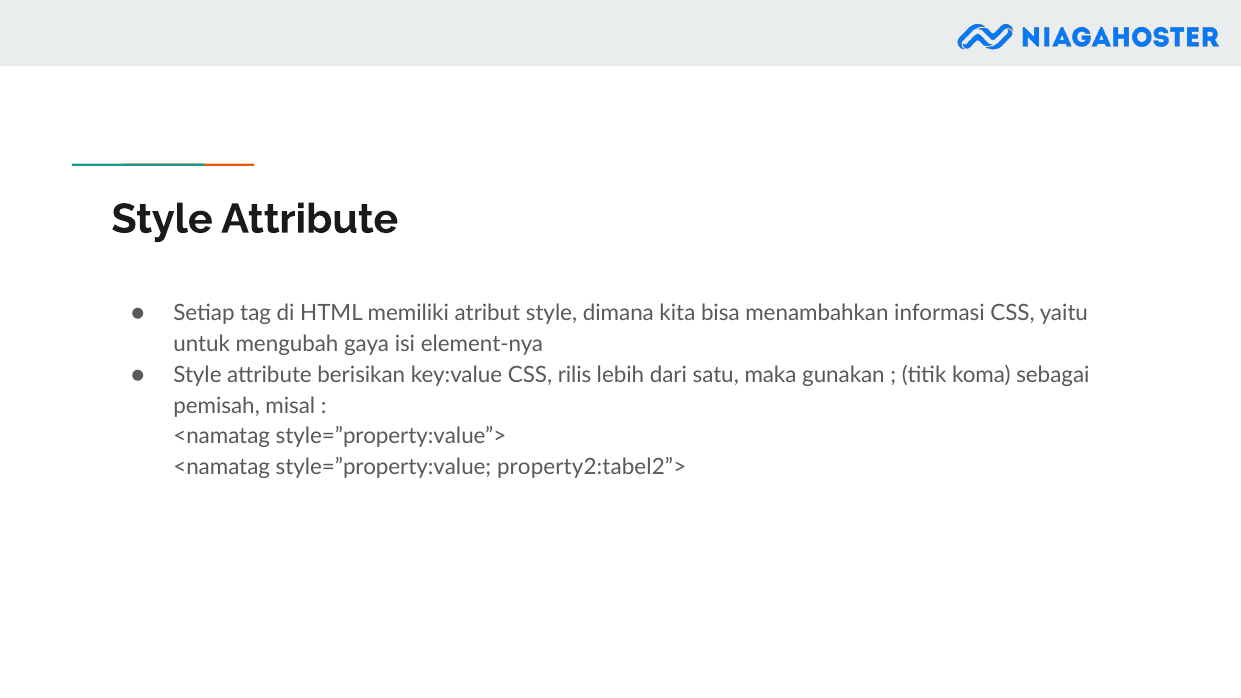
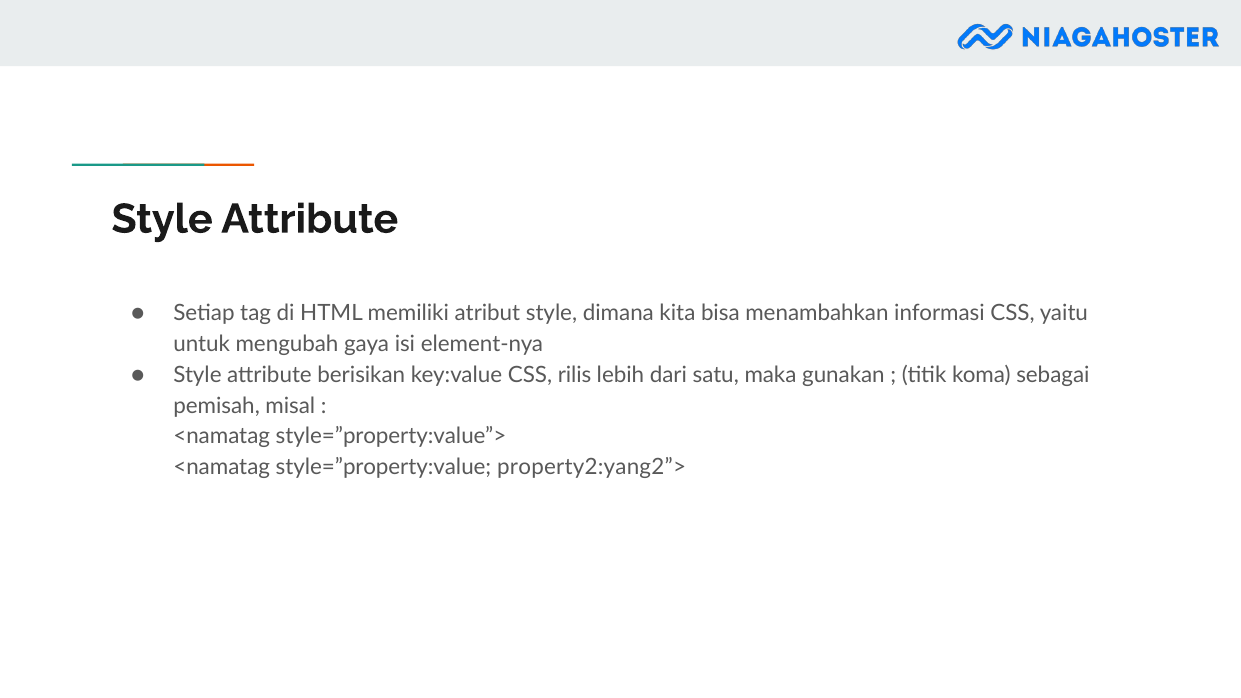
property2:tabel2”>: property2:tabel2”> -> property2:yang2”>
